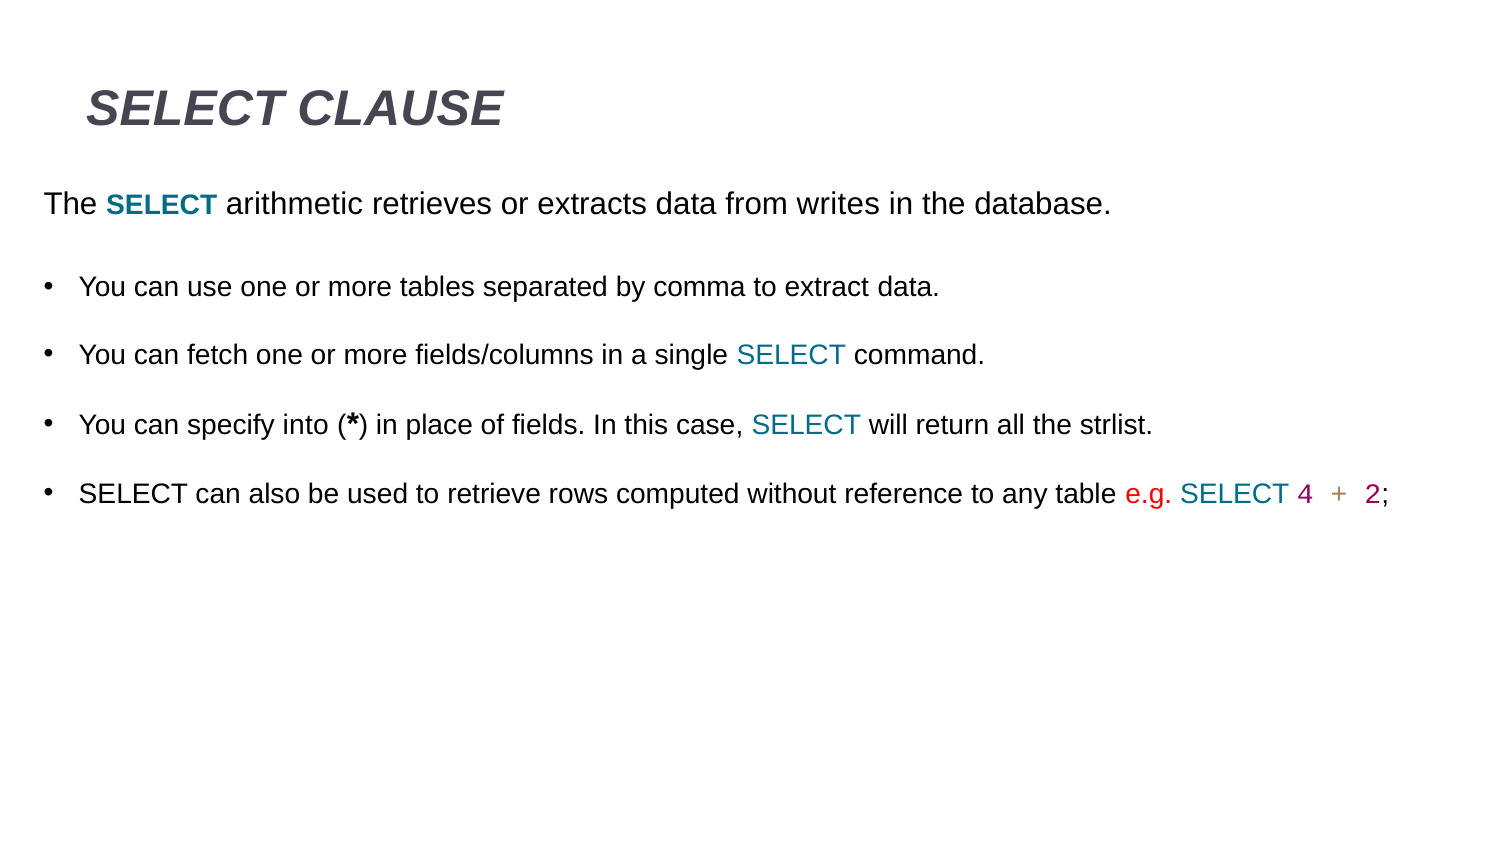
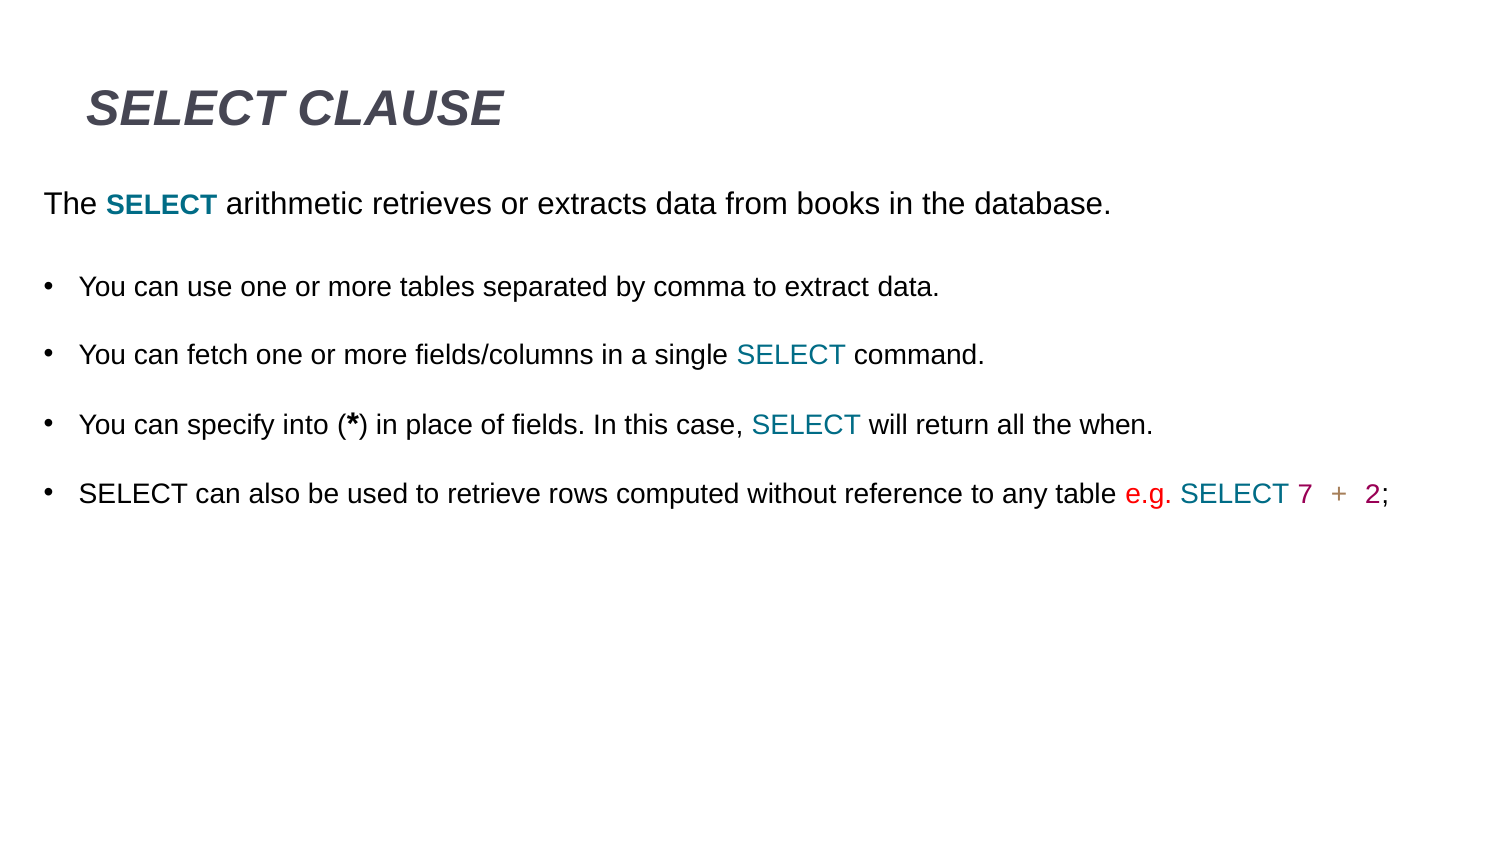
writes: writes -> books
strlist: strlist -> when
4: 4 -> 7
